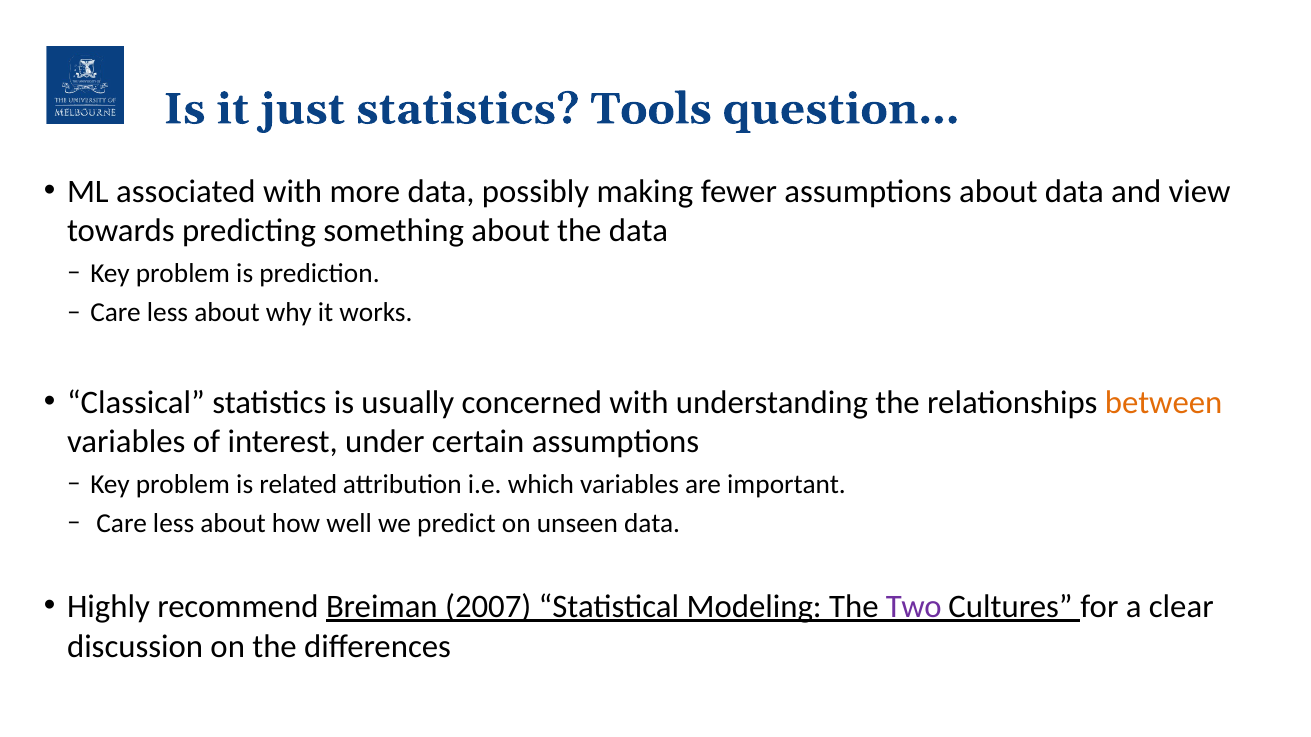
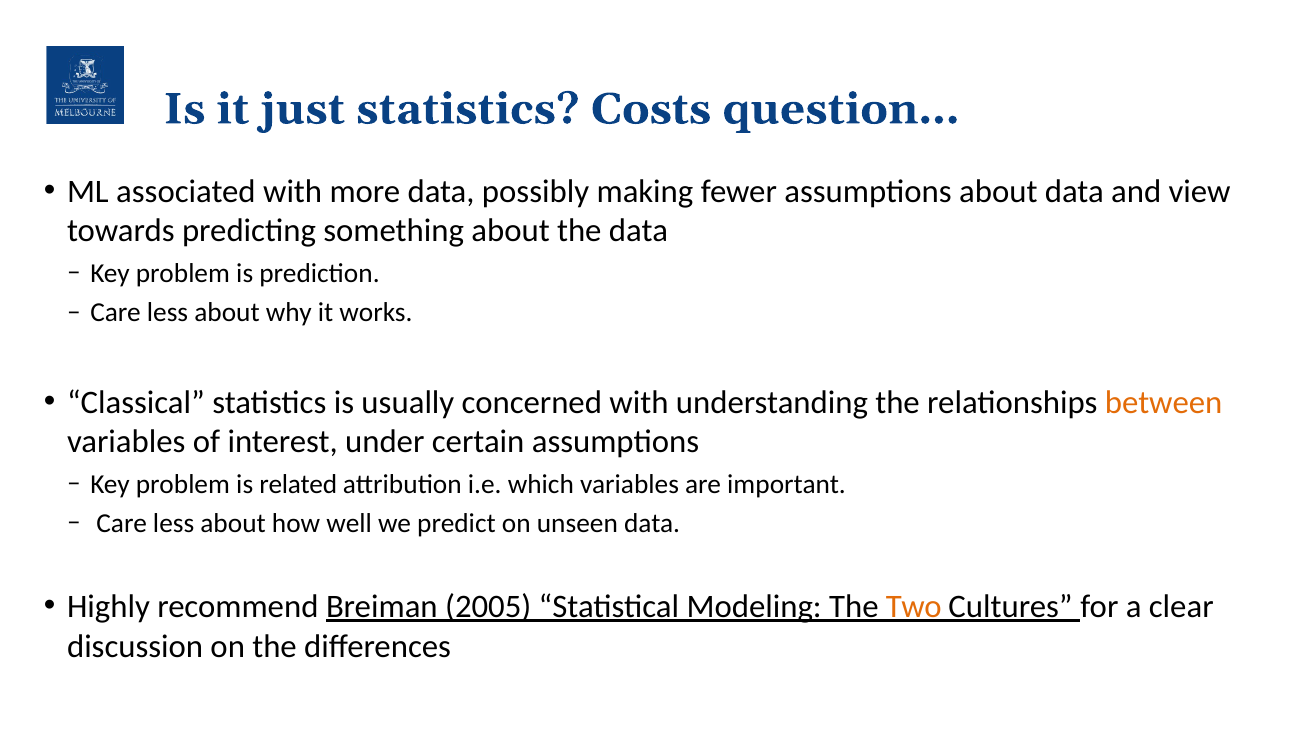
Tools: Tools -> Costs
2007: 2007 -> 2005
Two colour: purple -> orange
